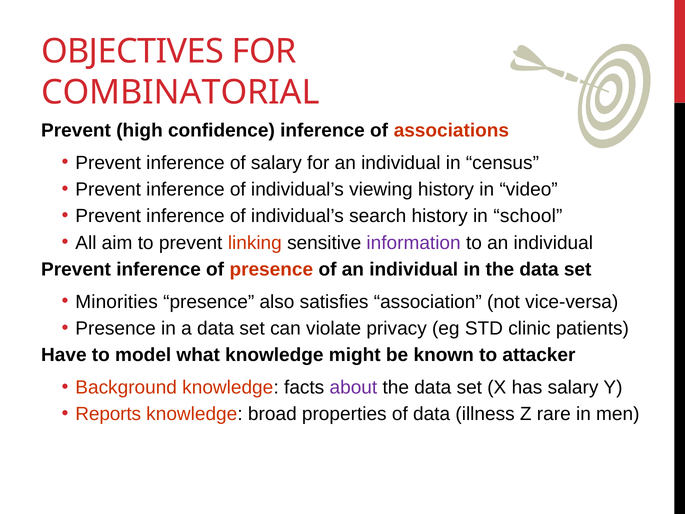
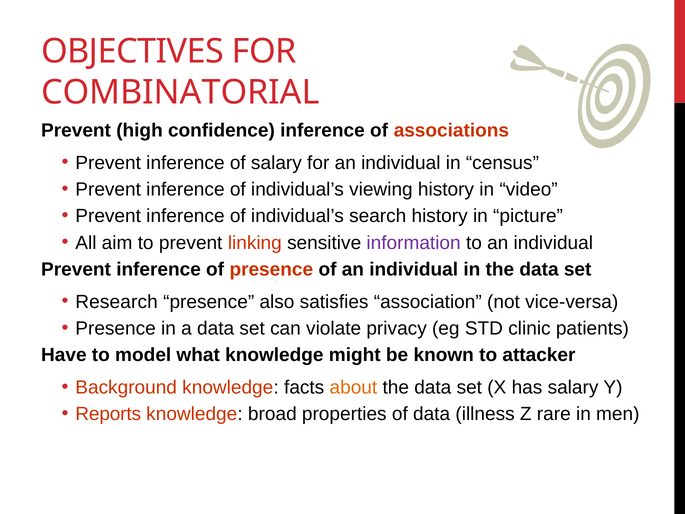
school: school -> picture
Minorities: Minorities -> Research
about colour: purple -> orange
